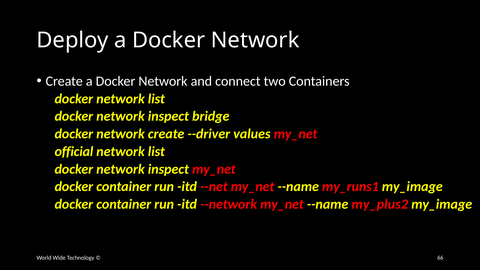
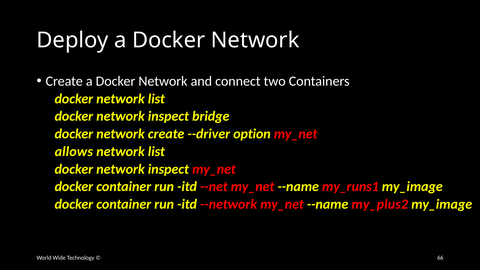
values: values -> option
official: official -> allows
